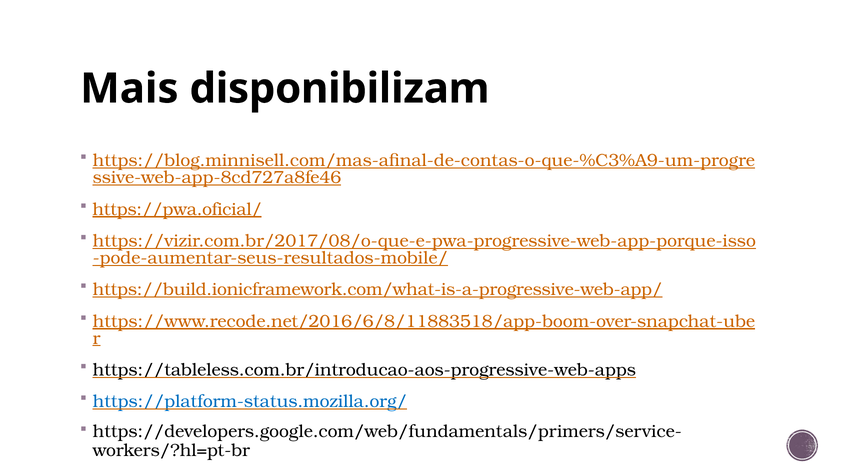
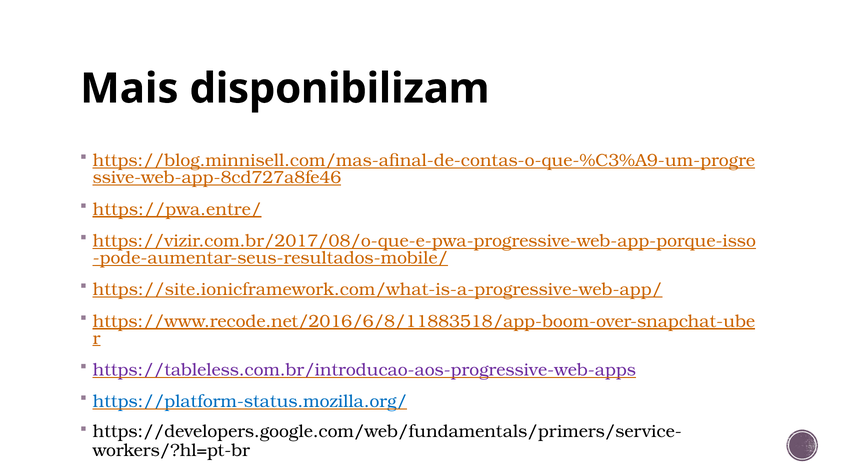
https://pwa.oficial/: https://pwa.oficial/ -> https://pwa.entre/
https://build.ionicframework.com/what-is-a-progressive-web-app/: https://build.ionicframework.com/what-is-a-progressive-web-app/ -> https://site.ionicframework.com/what-is-a-progressive-web-app/
https://tableless.com.br/introducao-aos-progressive-web-apps colour: black -> purple
